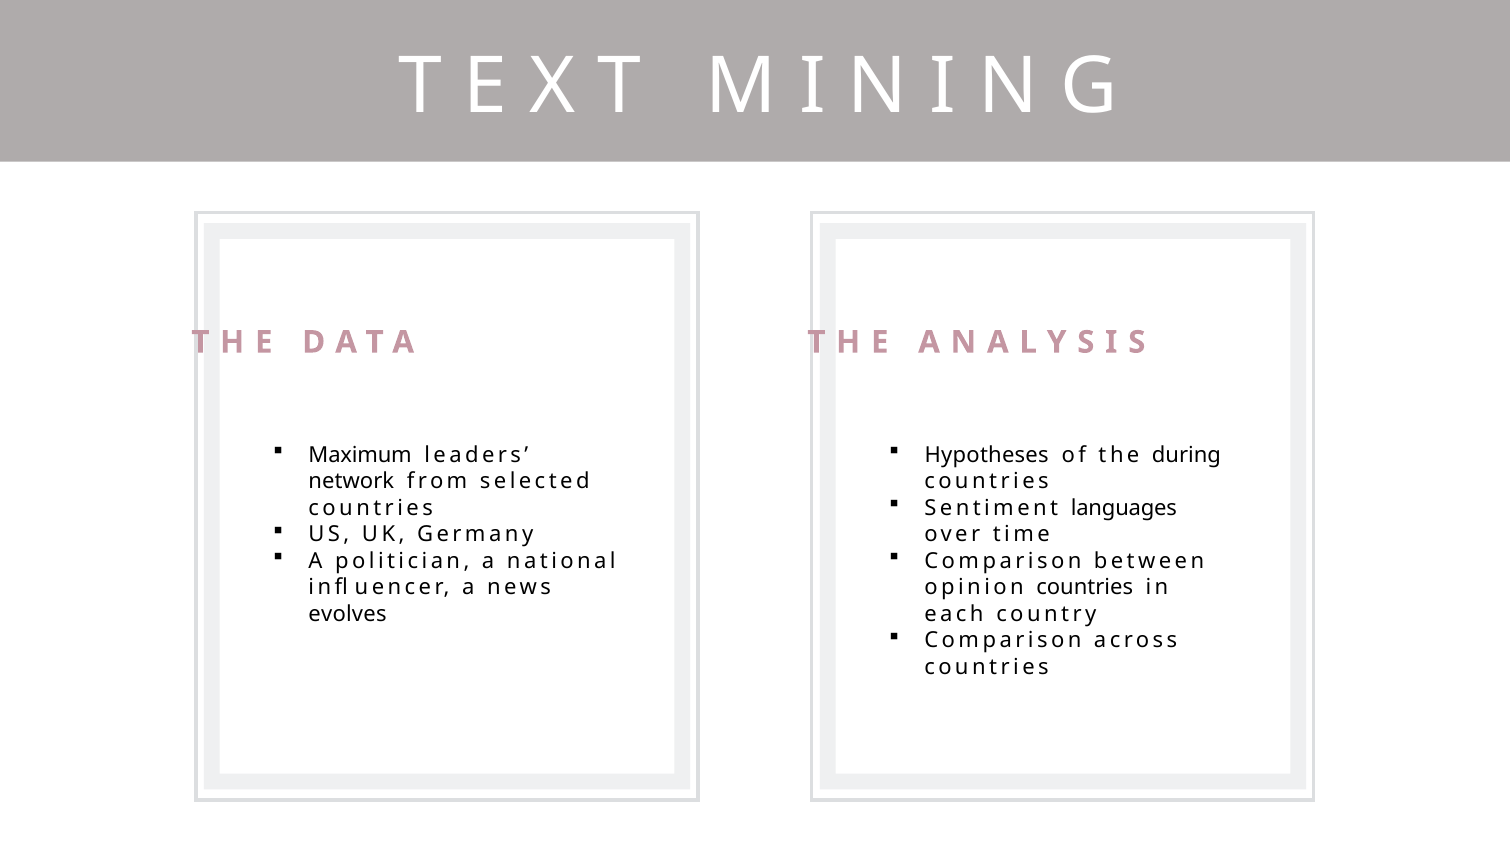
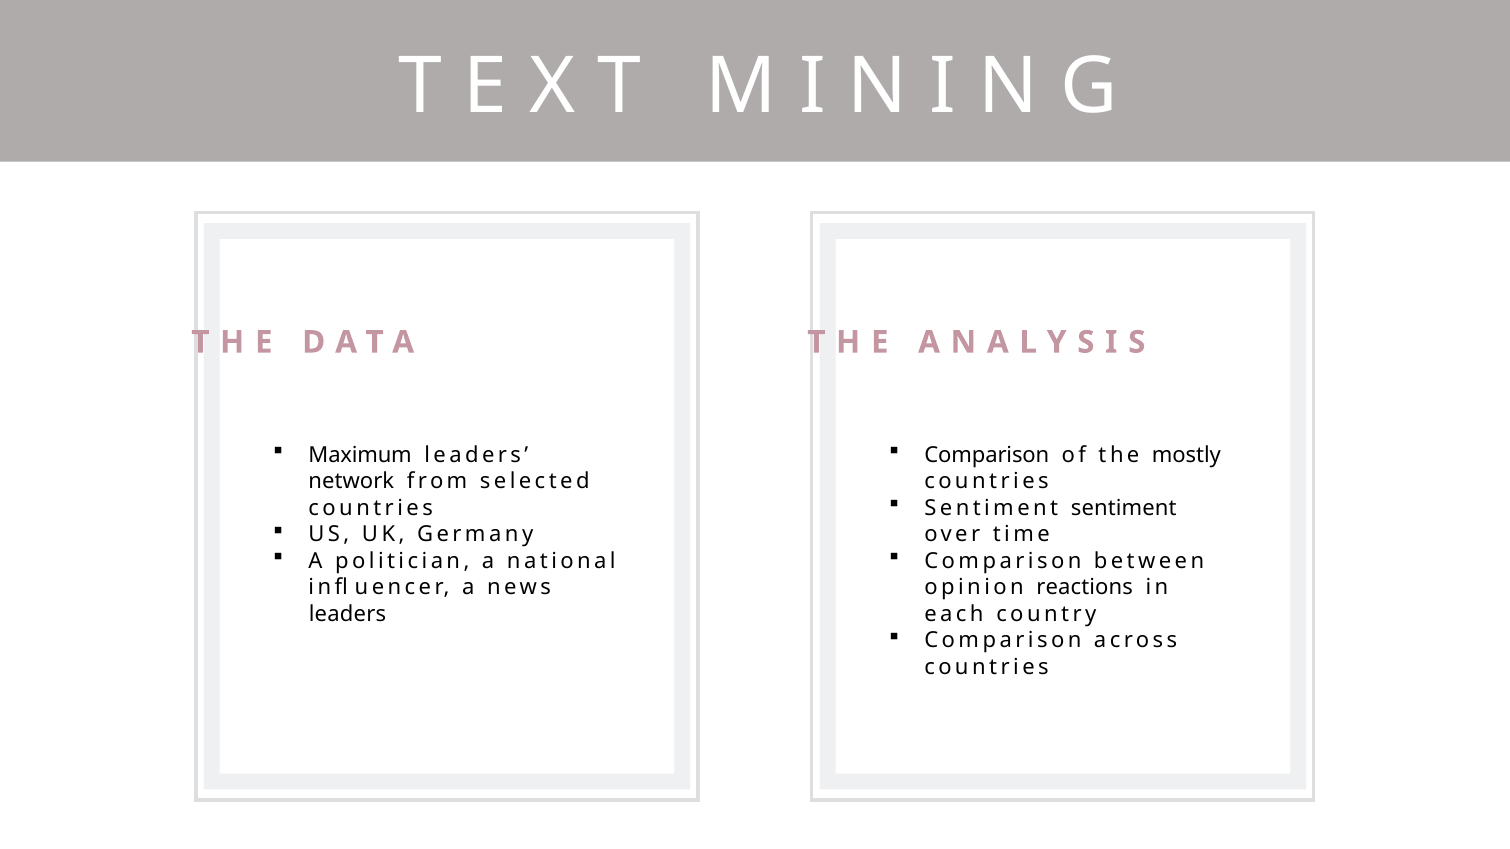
Hypotheses at (987, 455): Hypotheses -> Comparison
during: during -> mostly
Sentiment languages: languages -> sentiment
opinion countries: countries -> reactions
evolves at (348, 614): evolves -> leaders
